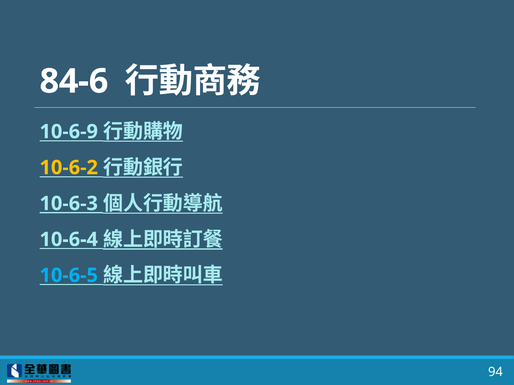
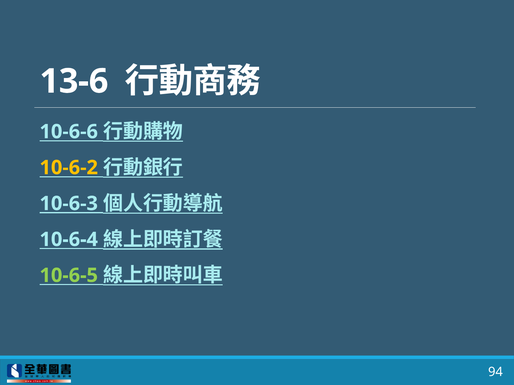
84-6: 84-6 -> 13-6
10-6-9: 10-6-9 -> 10-6-6
10-6-5 colour: light blue -> light green
